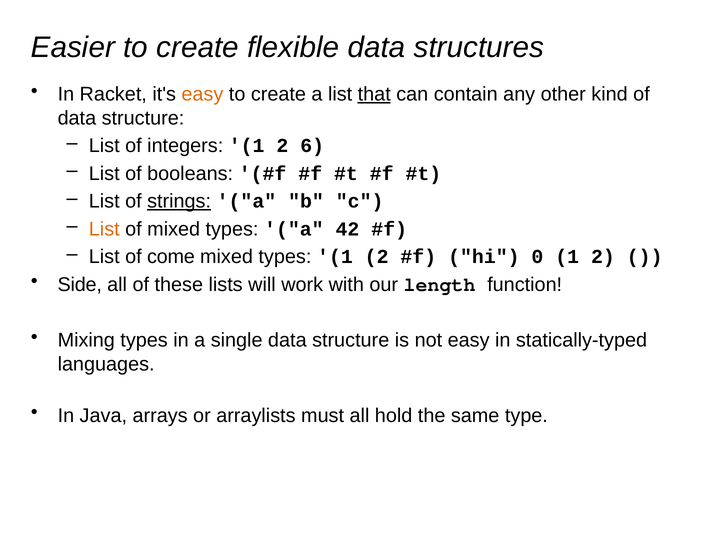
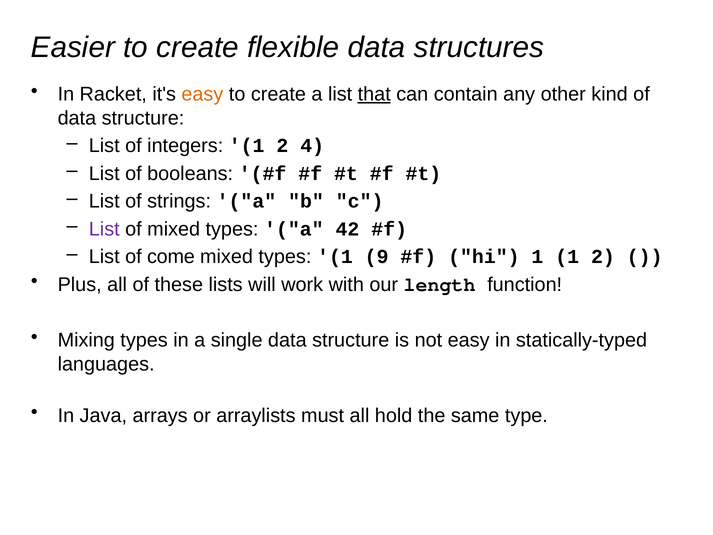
6: 6 -> 4
strings underline: present -> none
List at (104, 229) colour: orange -> purple
types 1 2: 2 -> 9
hi 0: 0 -> 1
Side: Side -> Plus
